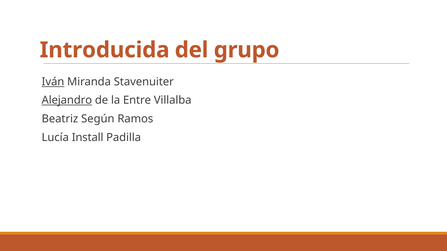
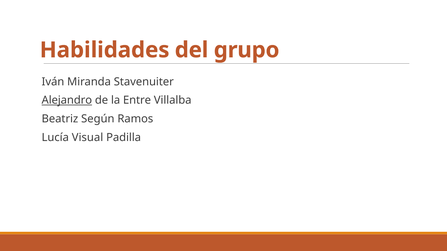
Introducida: Introducida -> Habilidades
Iván underline: present -> none
Install: Install -> Visual
